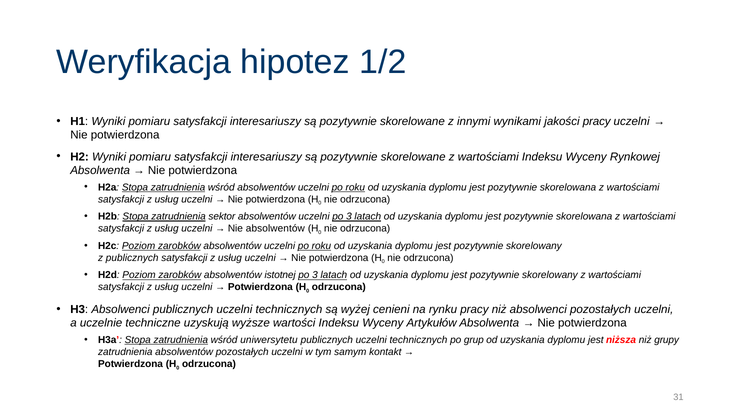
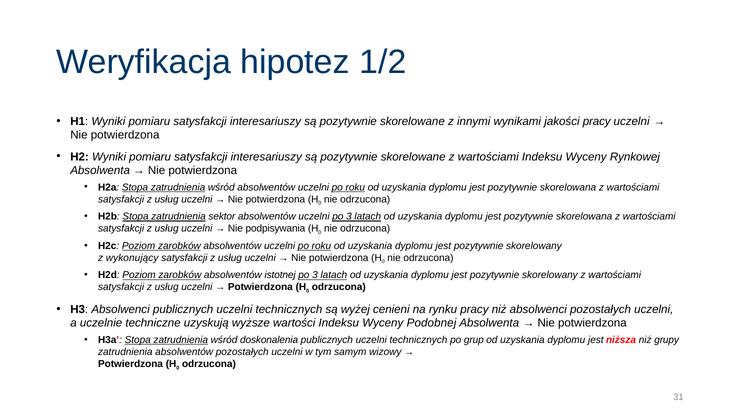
Nie absolwentów: absolwentów -> podpisywania
z publicznych: publicznych -> wykonujący
Artykułów: Artykułów -> Podobnej
uniwersytetu: uniwersytetu -> doskonalenia
kontakt: kontakt -> wizowy
